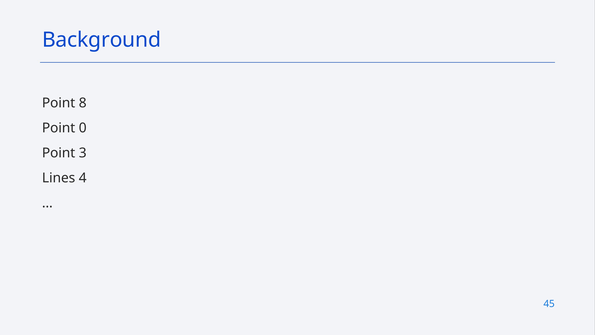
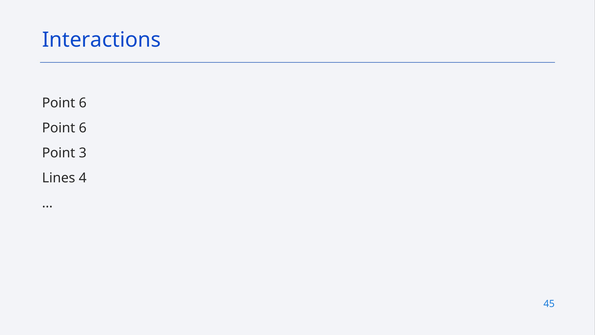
Background: Background -> Interactions
8 at (83, 103): 8 -> 6
0 at (83, 128): 0 -> 6
